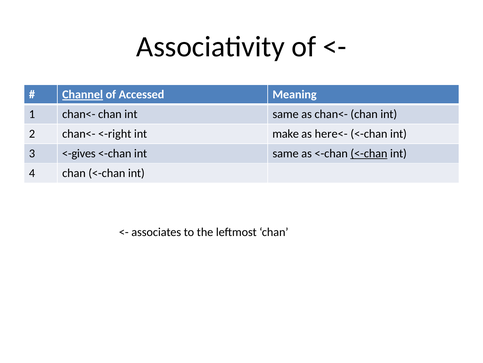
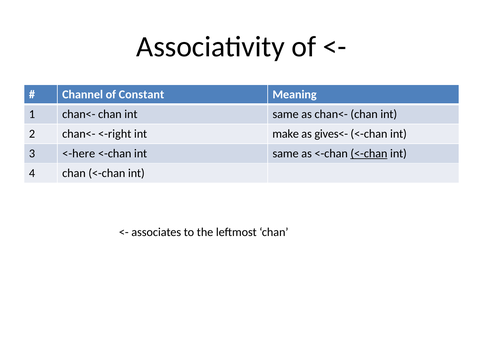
Channel underline: present -> none
Accessed: Accessed -> Constant
here<-: here<- -> gives<-
<-gives: <-gives -> <-here
